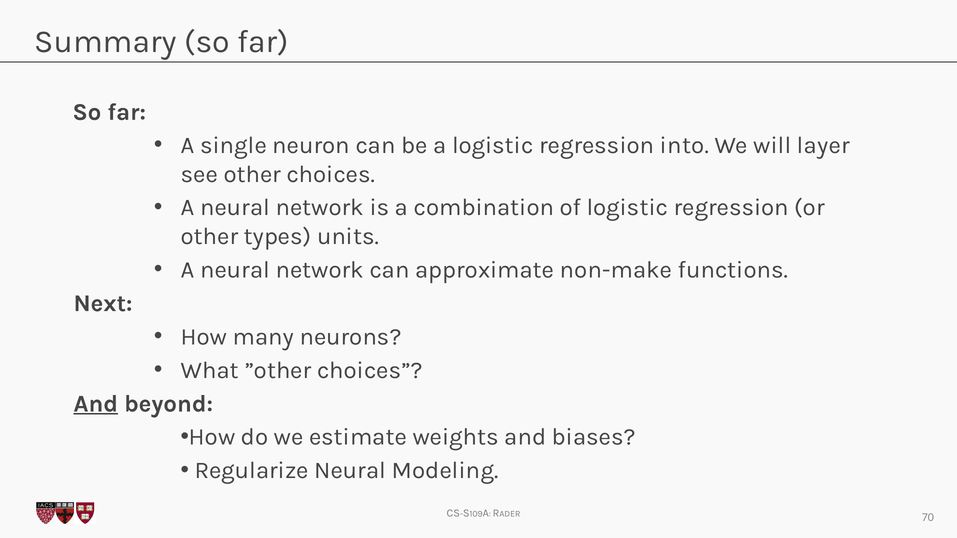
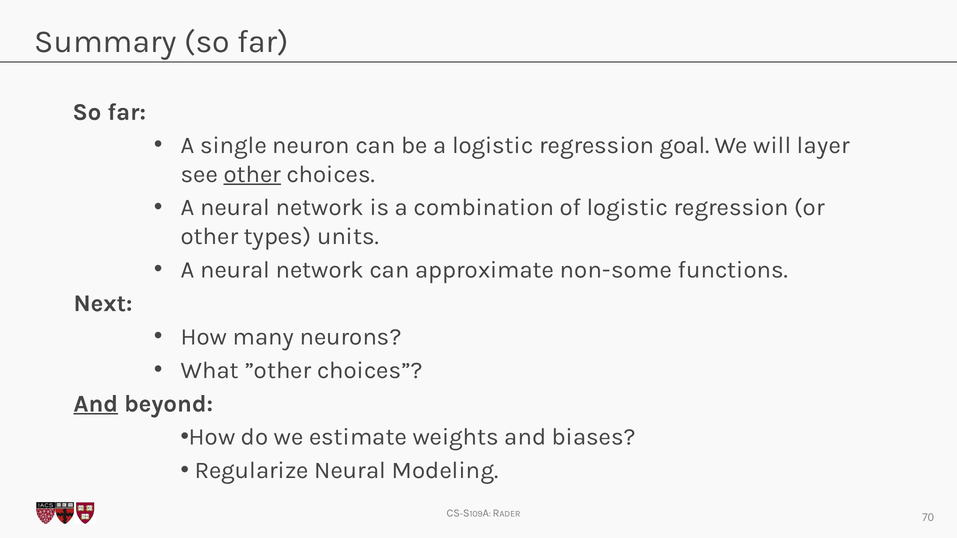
into: into -> goal
other at (252, 174) underline: none -> present
non-make: non-make -> non-some
